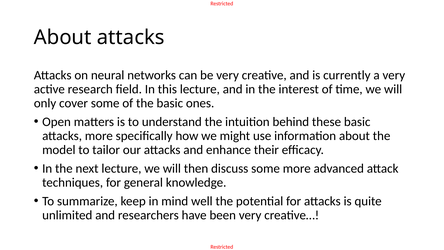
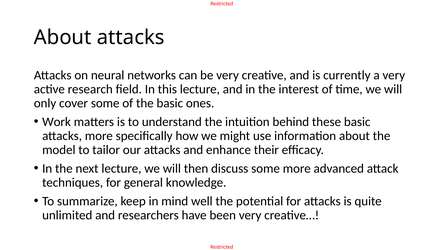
Open: Open -> Work
